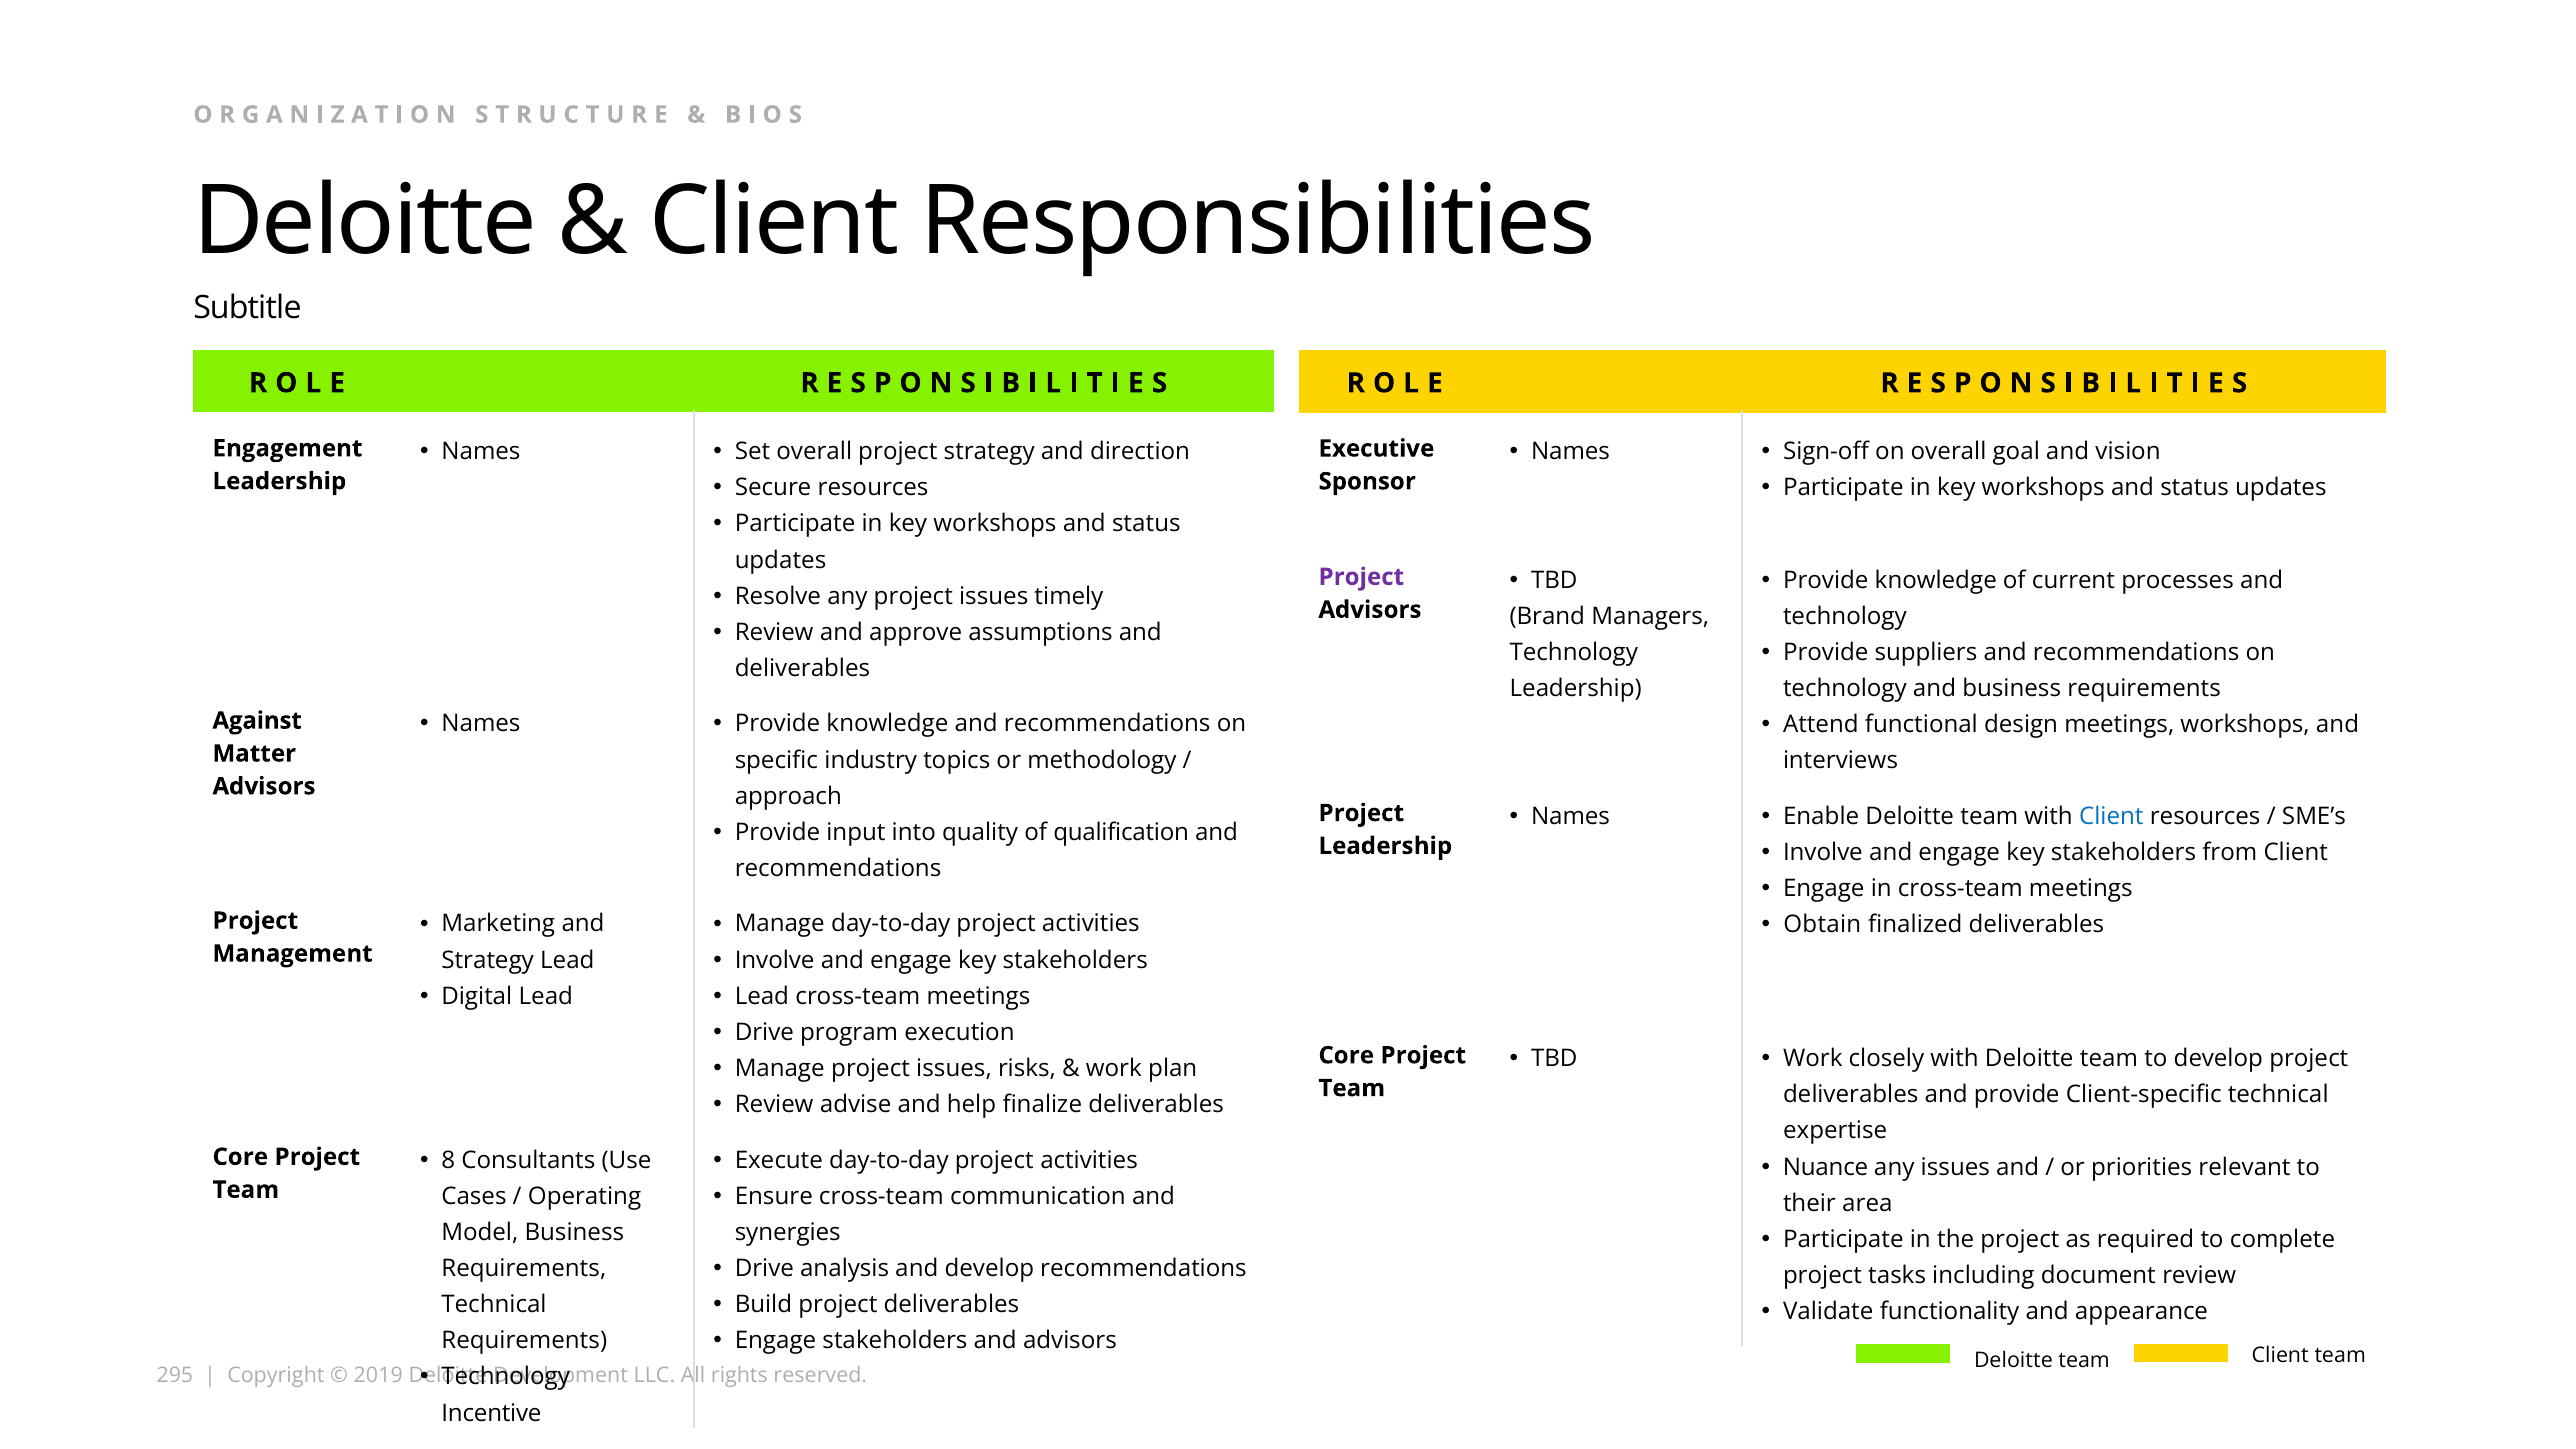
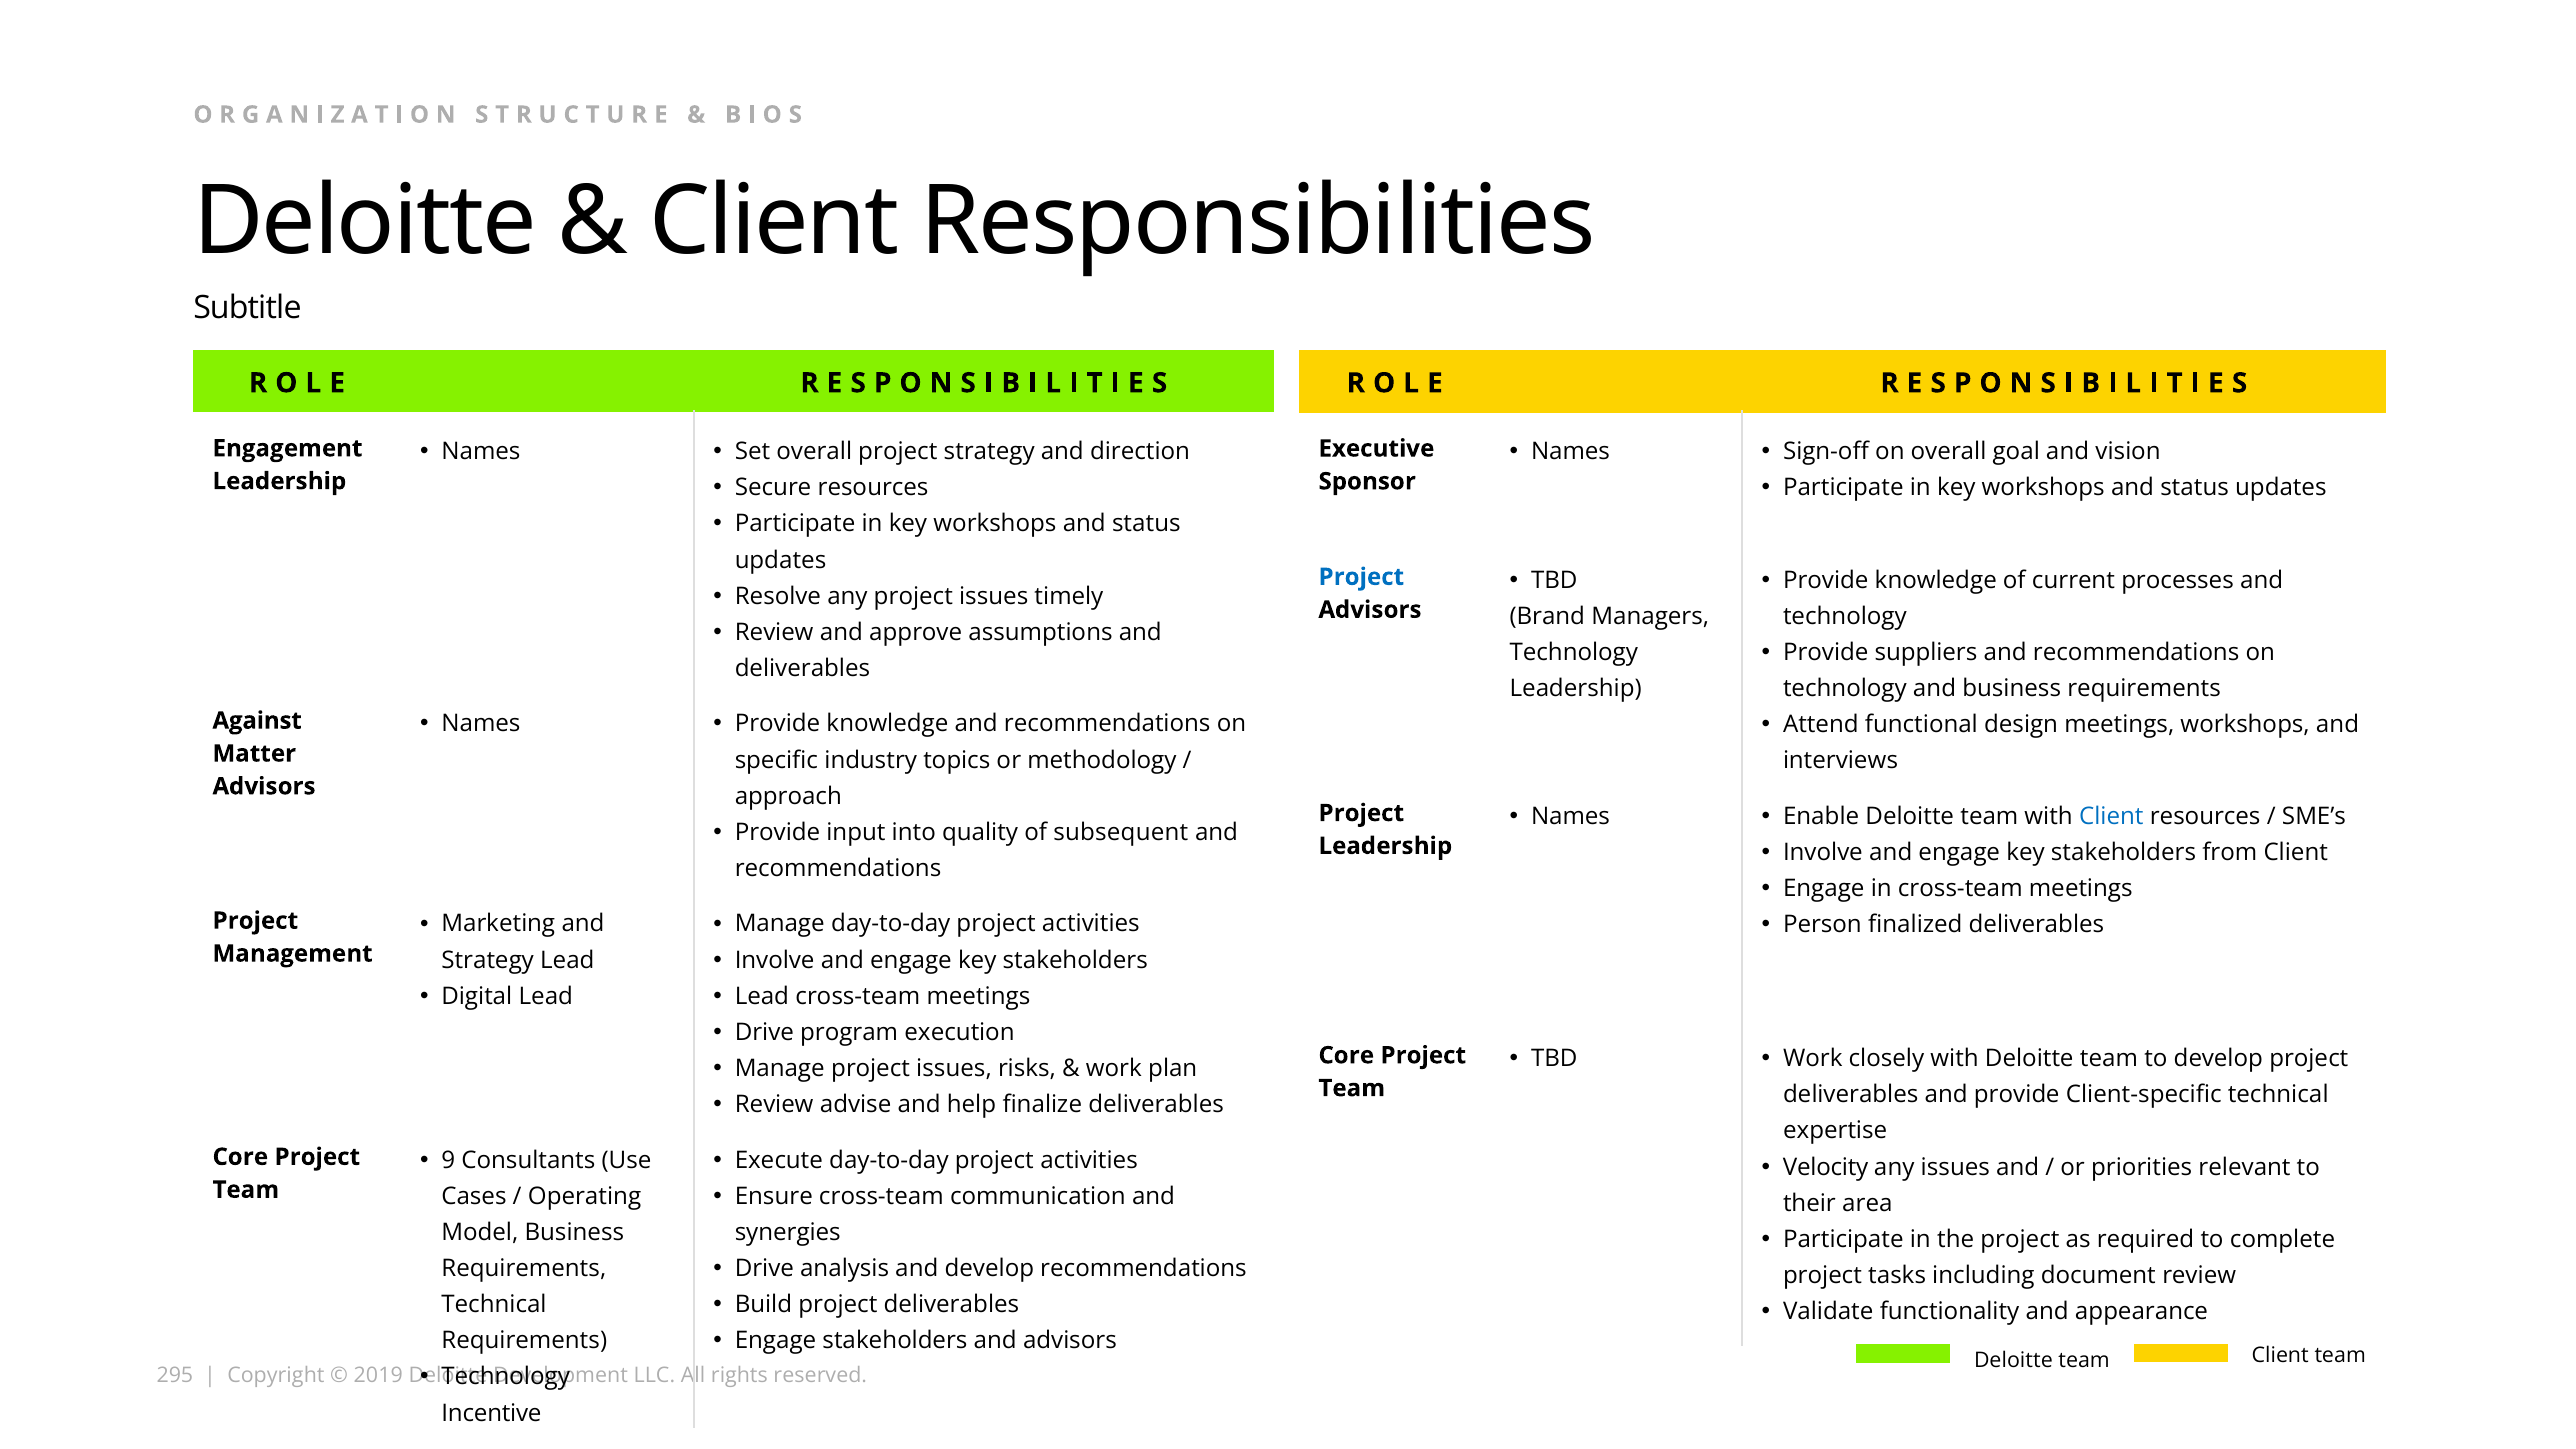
Project at (1361, 577) colour: purple -> blue
qualification: qualification -> subsequent
Obtain: Obtain -> Person
8: 8 -> 9
Nuance: Nuance -> Velocity
